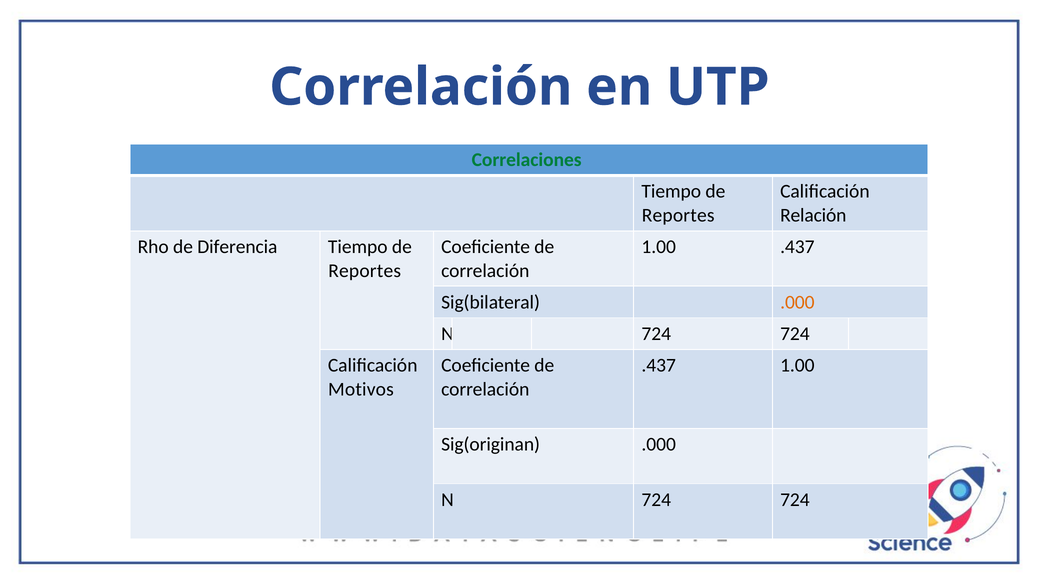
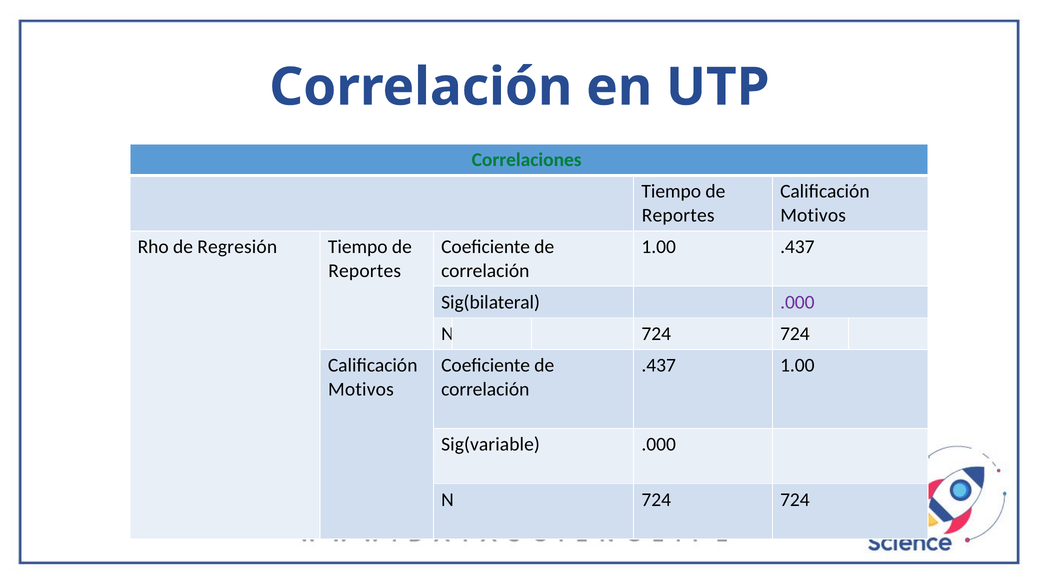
Relación at (813, 215): Relación -> Motivos
Diferencia: Diferencia -> Regresión
.000 at (797, 302) colour: orange -> purple
Sig(originan: Sig(originan -> Sig(variable
